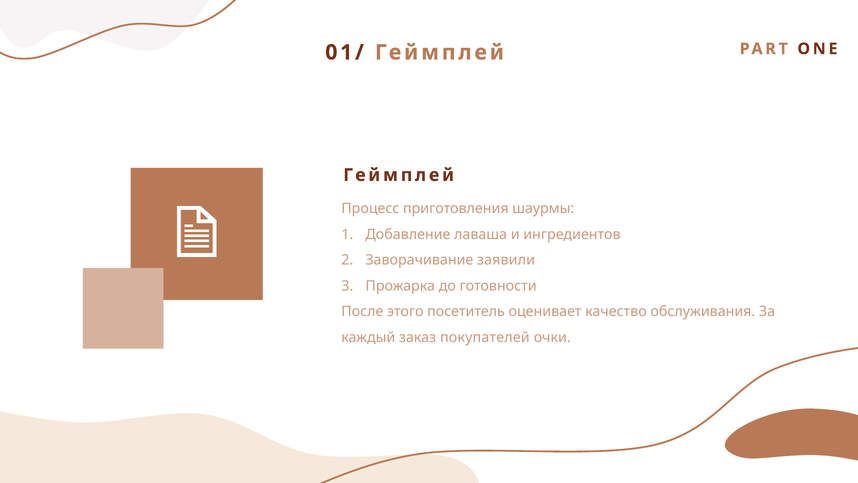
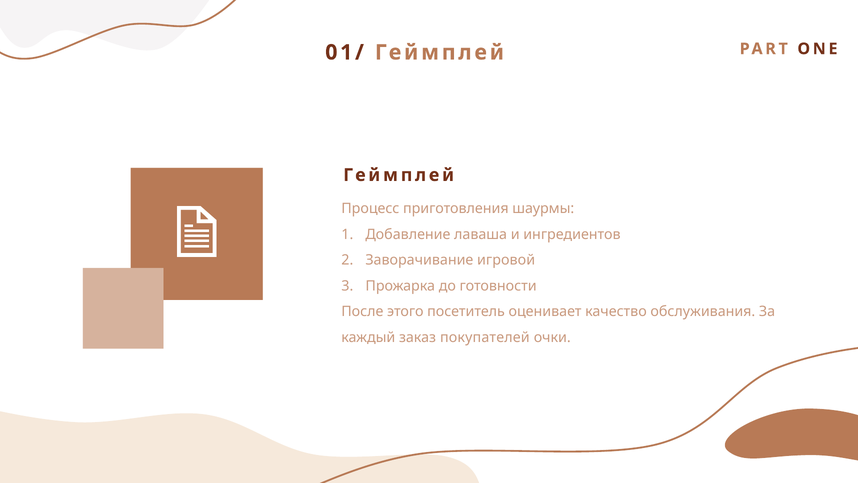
заявили: заявили -> игровой
